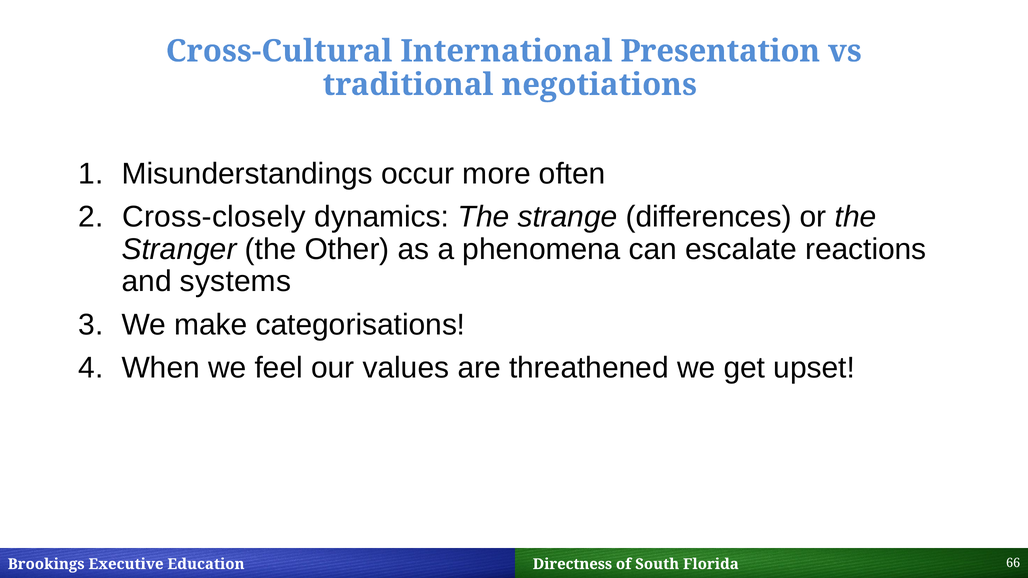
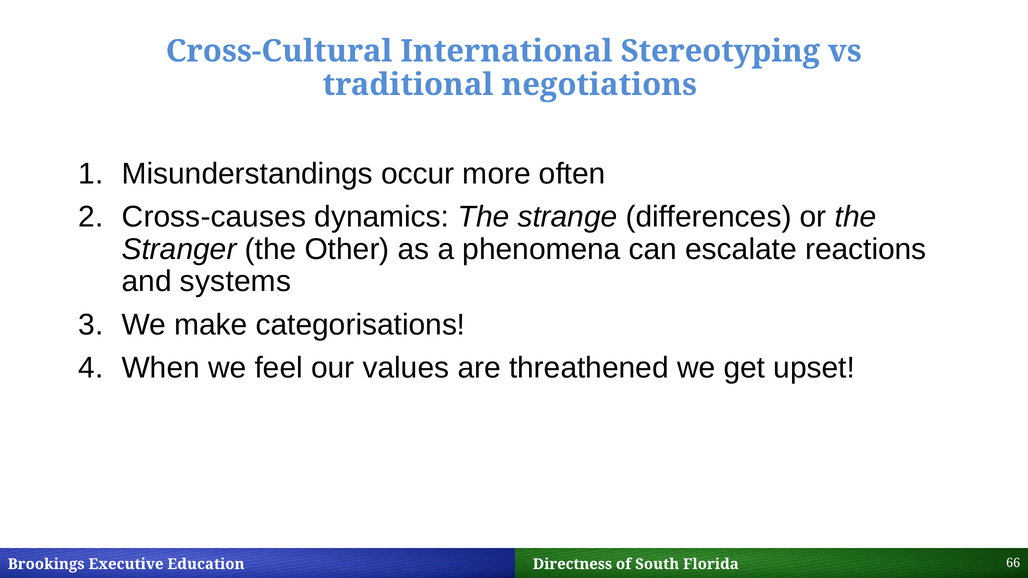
Presentation: Presentation -> Stereotyping
Cross-closely: Cross-closely -> Cross-causes
